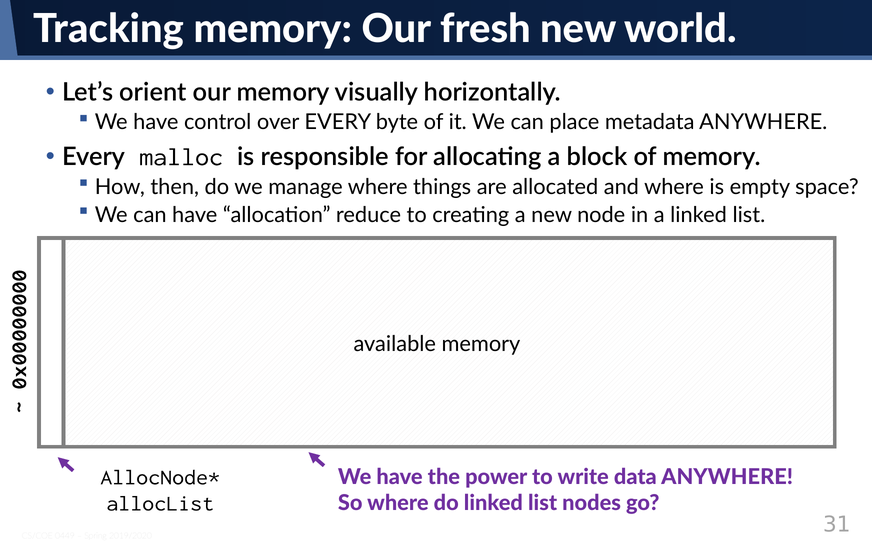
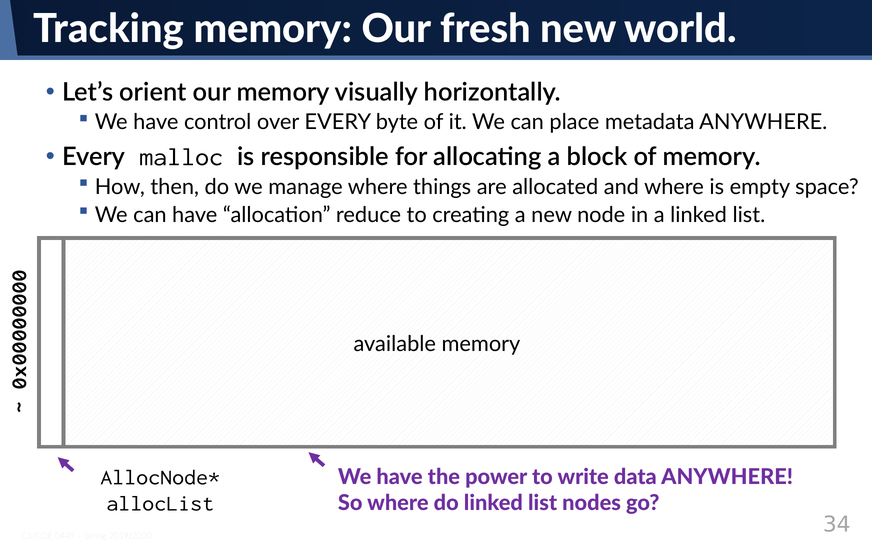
31: 31 -> 34
